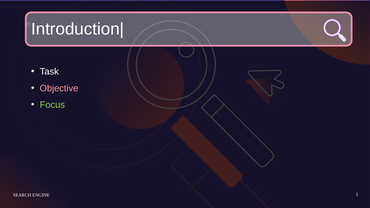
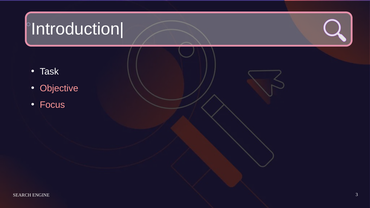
Focus colour: light green -> pink
